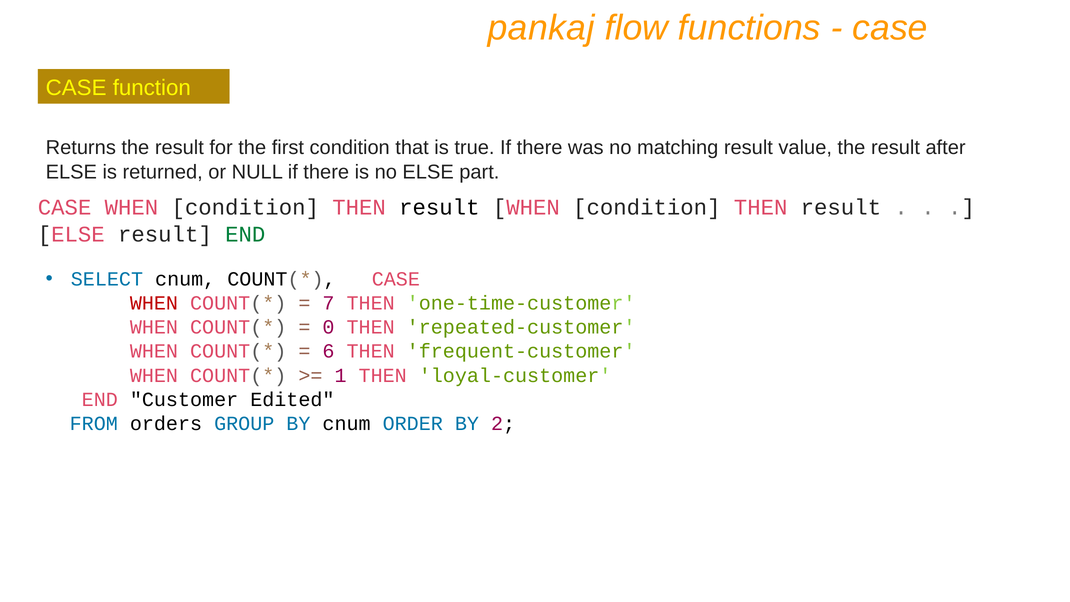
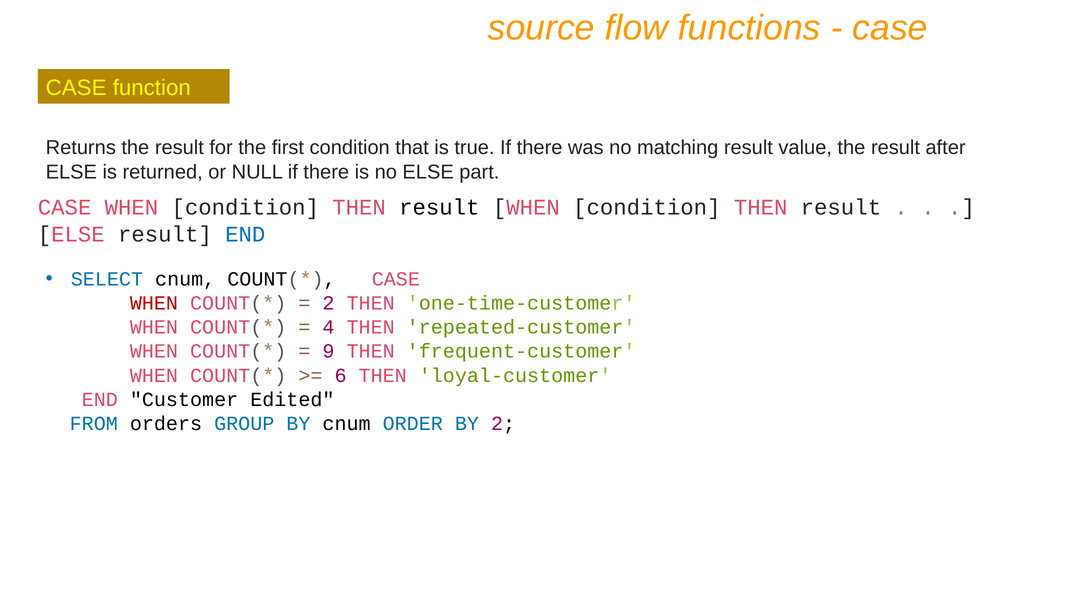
pankaj: pankaj -> source
END at (245, 234) colour: green -> blue
7 at (329, 303): 7 -> 2
0: 0 -> 4
6: 6 -> 9
1: 1 -> 6
